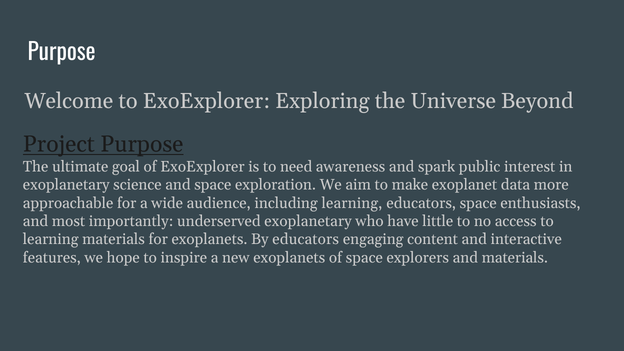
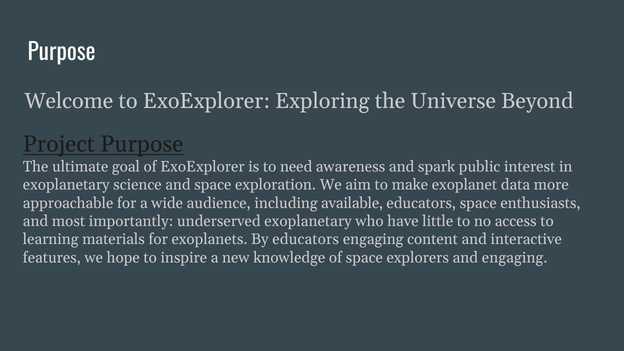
including learning: learning -> available
new exoplanets: exoplanets -> knowledge
and materials: materials -> engaging
